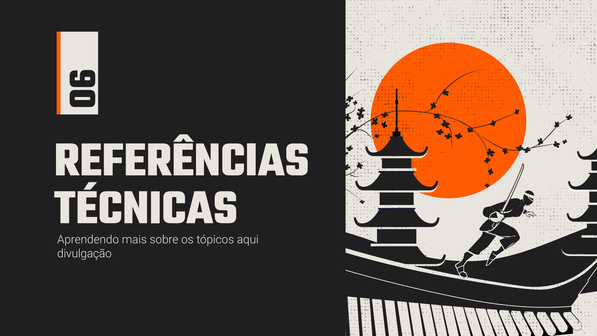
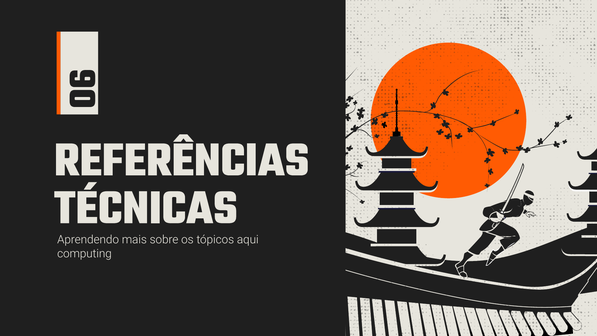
divulgação: divulgação -> computing
